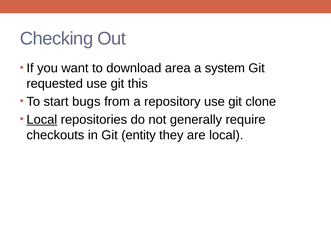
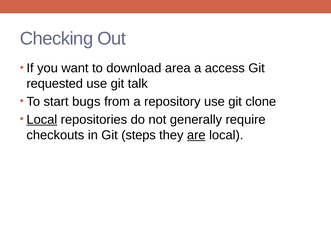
system: system -> access
this: this -> talk
entity: entity -> steps
are underline: none -> present
